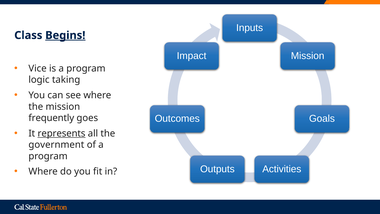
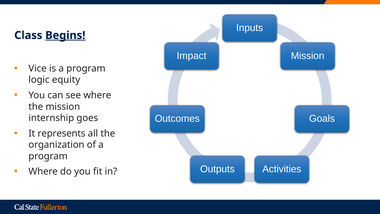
taking: taking -> equity
frequently: frequently -> internship
represents underline: present -> none
government: government -> organization
